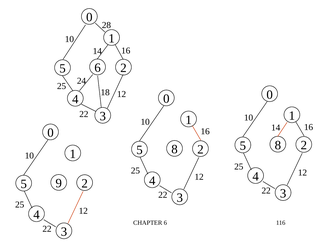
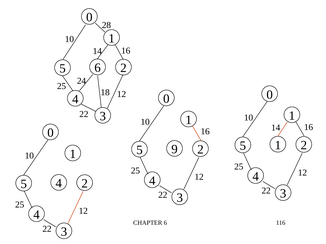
8 at (278, 145): 8 -> 1
8 at (175, 150): 8 -> 9
5 9: 9 -> 4
